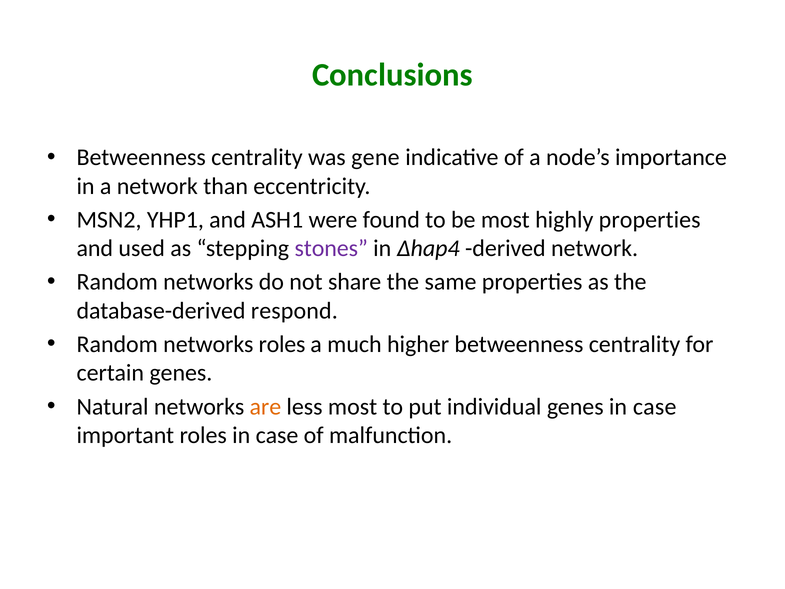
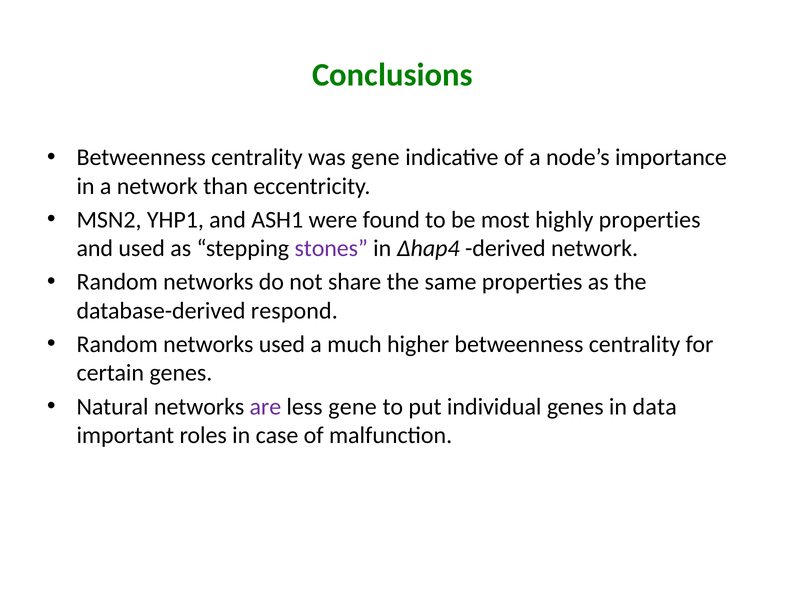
networks roles: roles -> used
are colour: orange -> purple
less most: most -> gene
genes in case: case -> data
